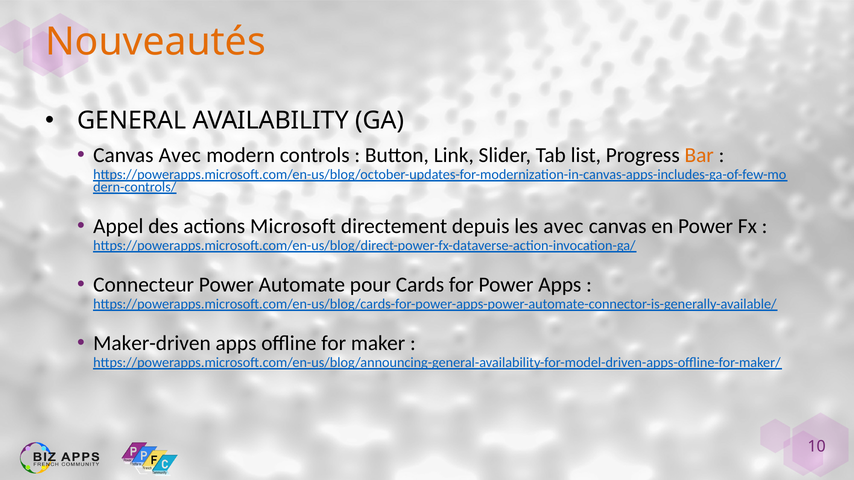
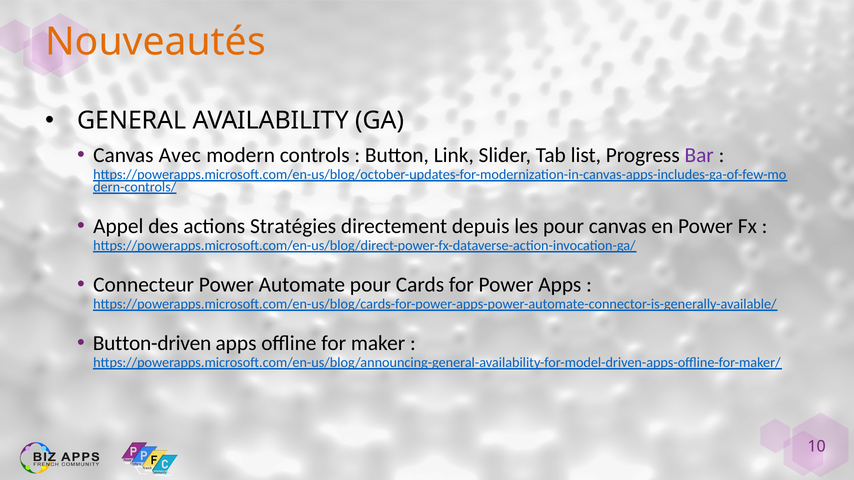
Bar colour: orange -> purple
Microsoft: Microsoft -> Stratégies
les avec: avec -> pour
Maker-driven: Maker-driven -> Button-driven
